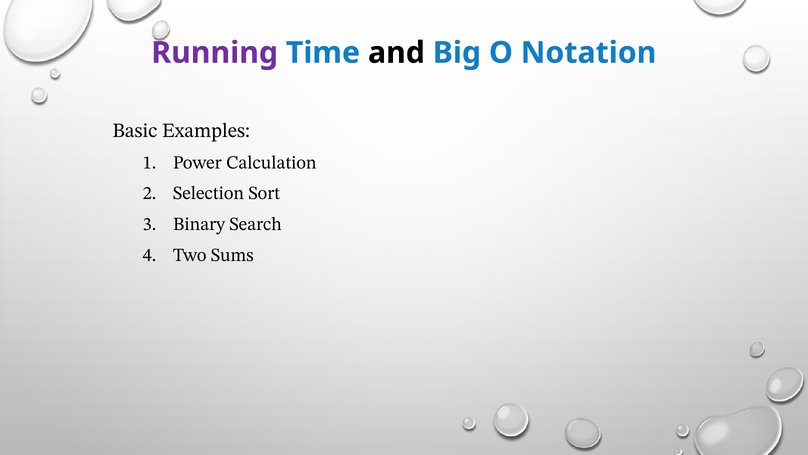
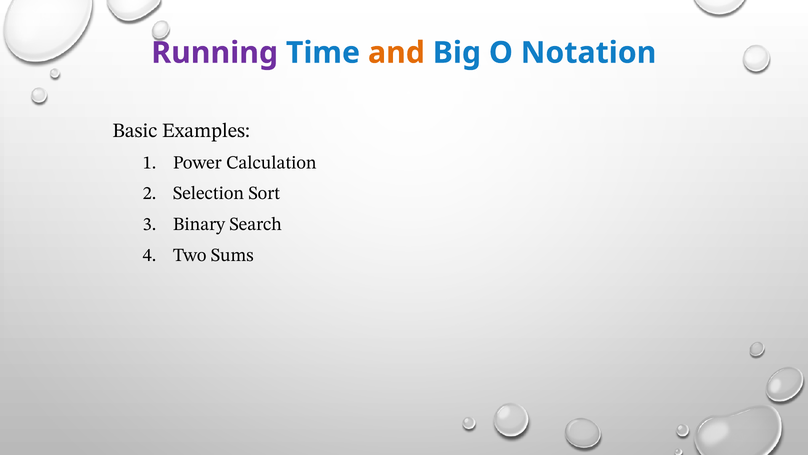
and colour: black -> orange
